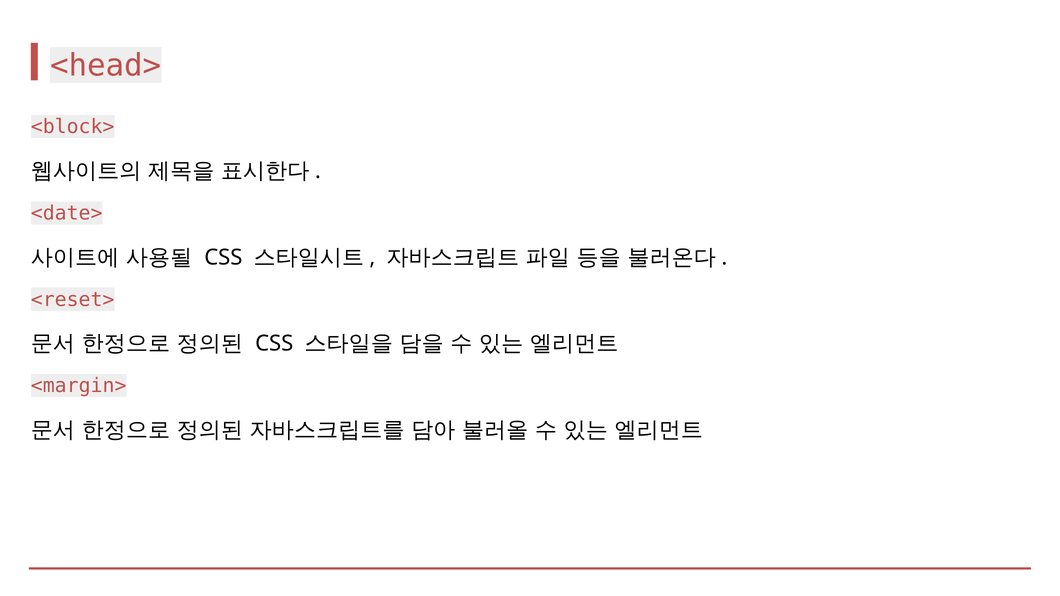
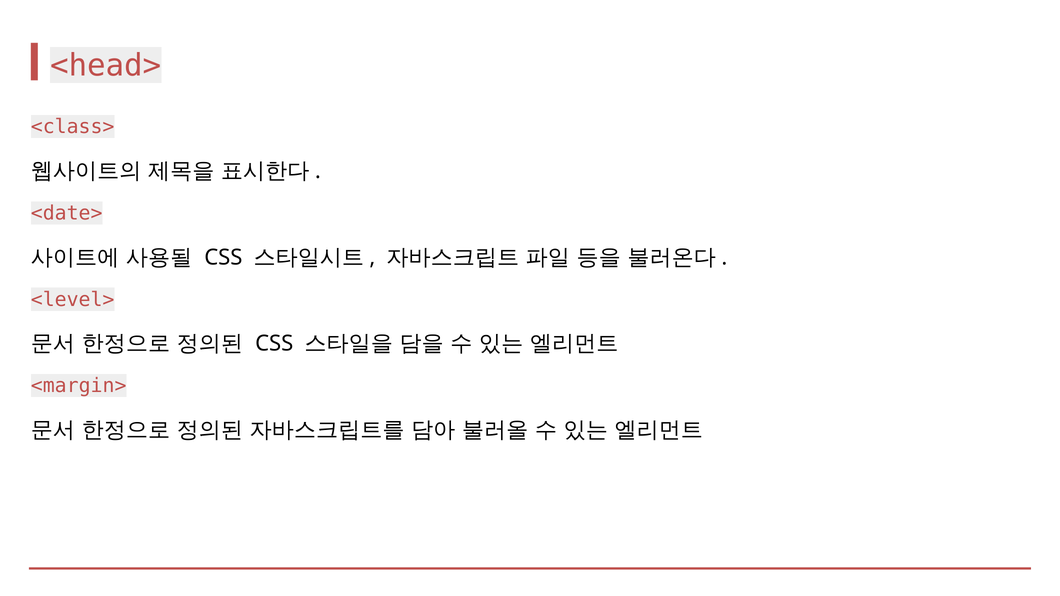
<block>: <block> -> <class>
<reset>: <reset> -> <level>
